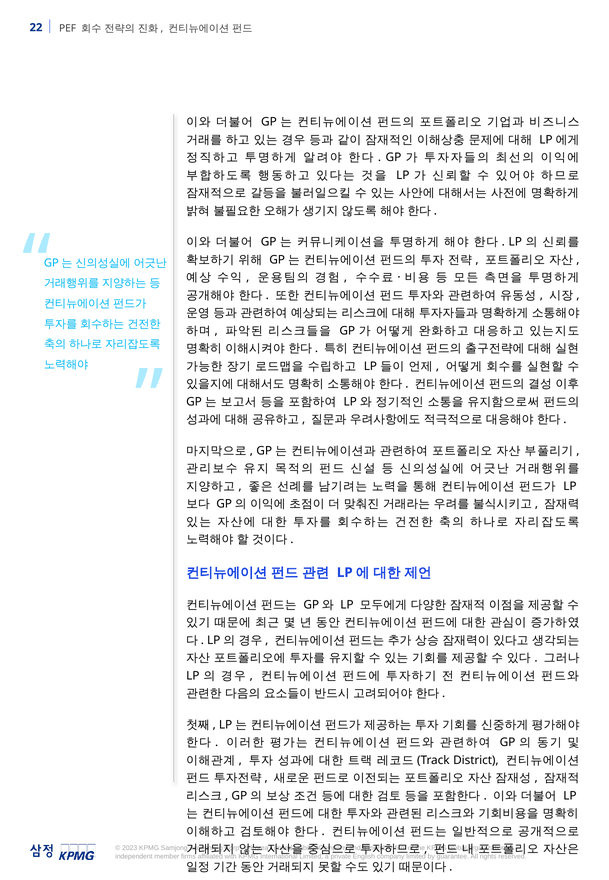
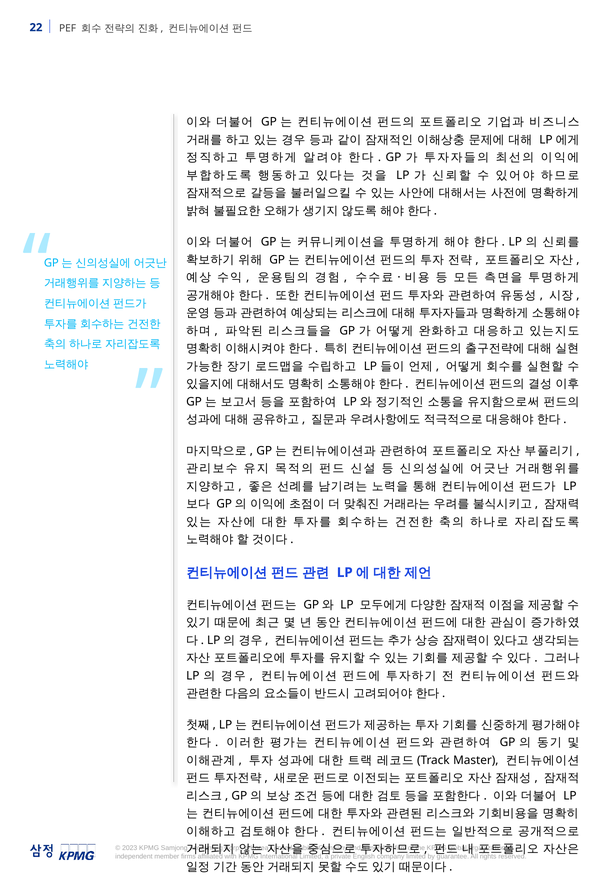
District: District -> Master
